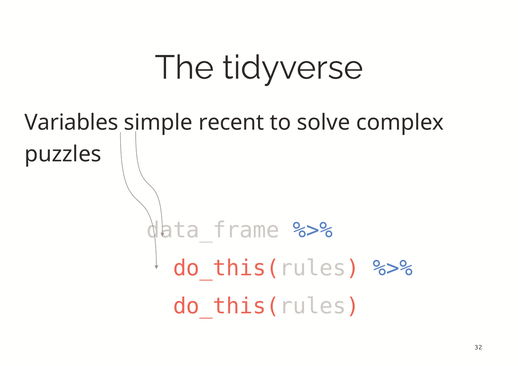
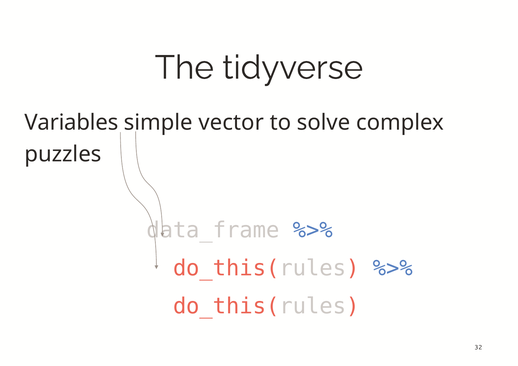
recent: recent -> vector
